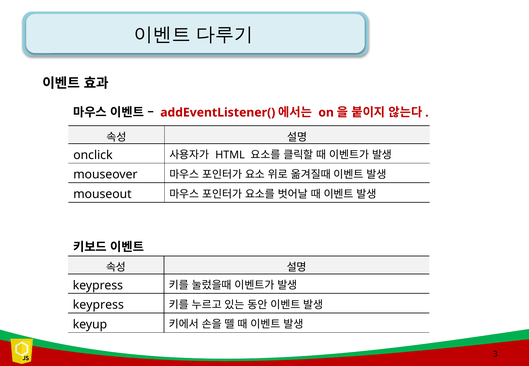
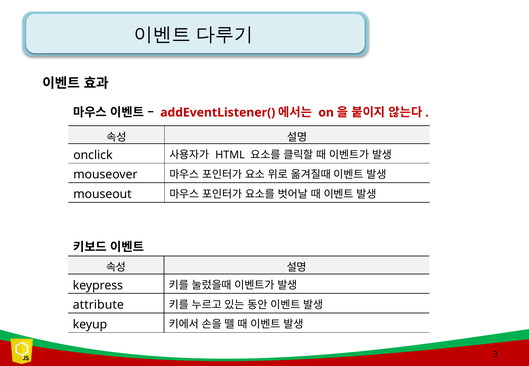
keypress at (98, 305): keypress -> attribute
